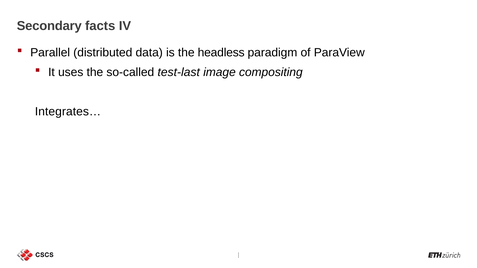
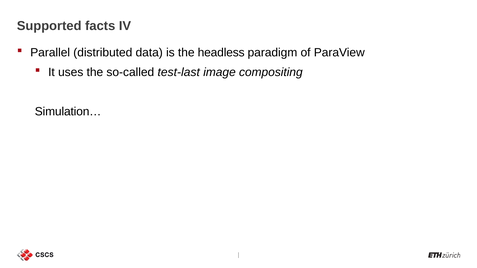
Secondary: Secondary -> Supported
Integrates…: Integrates… -> Simulation…
